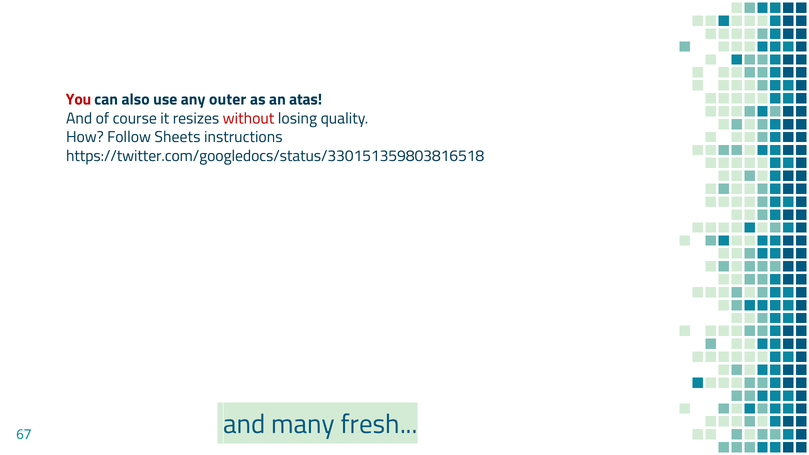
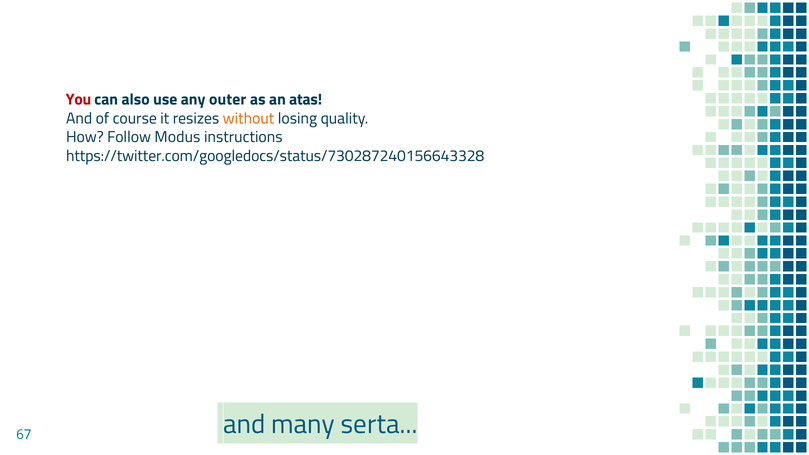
without colour: red -> orange
Sheets: Sheets -> Modus
https://twitter.com/googledocs/status/330151359803816518: https://twitter.com/googledocs/status/330151359803816518 -> https://twitter.com/googledocs/status/730287240156643328
fresh: fresh -> serta
